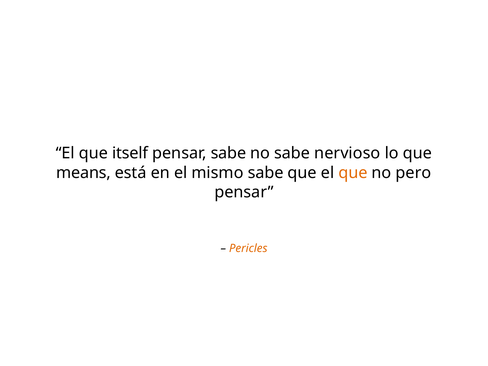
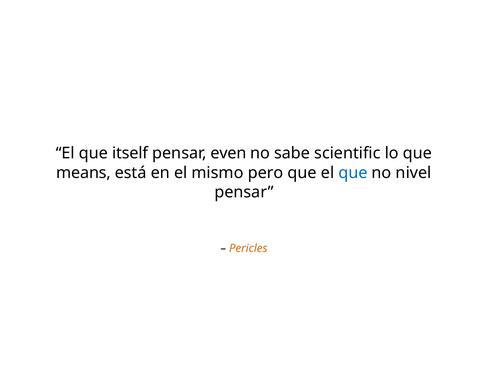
pensar sabe: sabe -> even
nervioso: nervioso -> scientific
mismo sabe: sabe -> pero
que at (353, 173) colour: orange -> blue
pero: pero -> nivel
